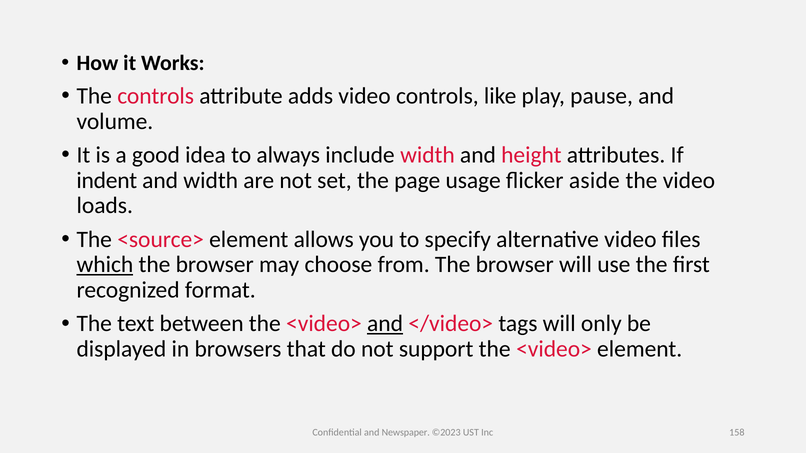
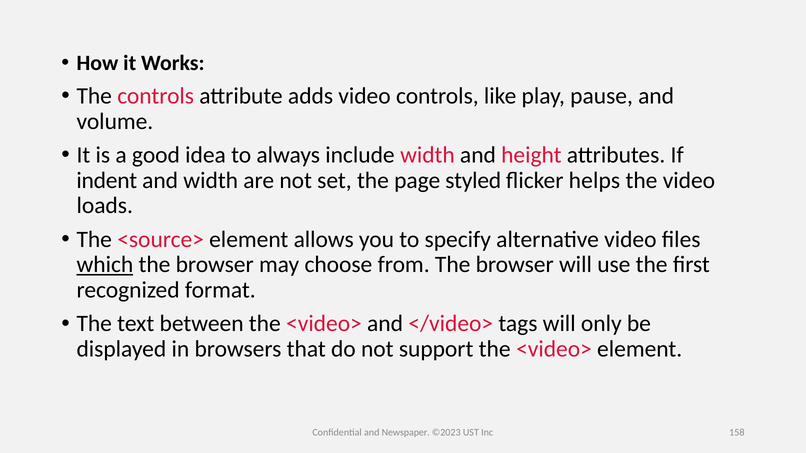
usage: usage -> styled
aside: aside -> helps
and at (385, 324) underline: present -> none
